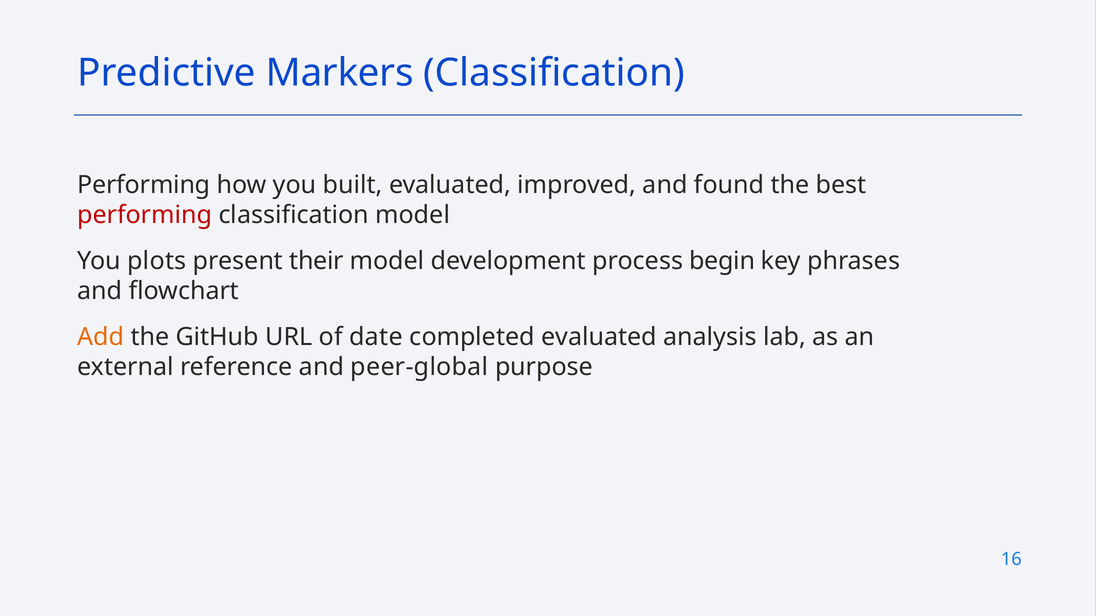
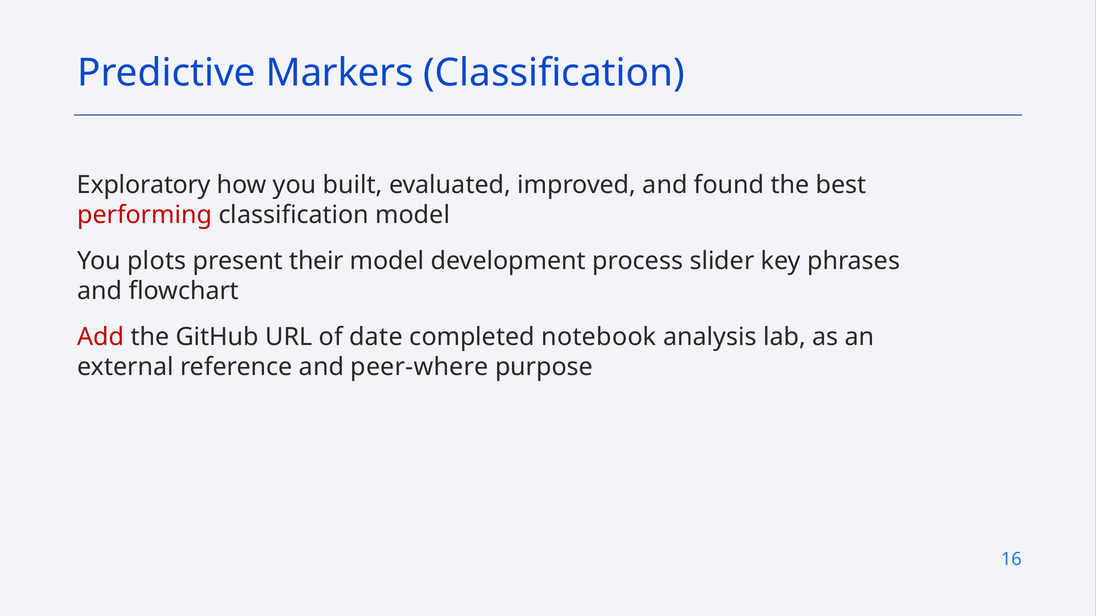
Performing at (144, 185): Performing -> Exploratory
begin: begin -> slider
Add colour: orange -> red
completed evaluated: evaluated -> notebook
peer-global: peer-global -> peer-where
